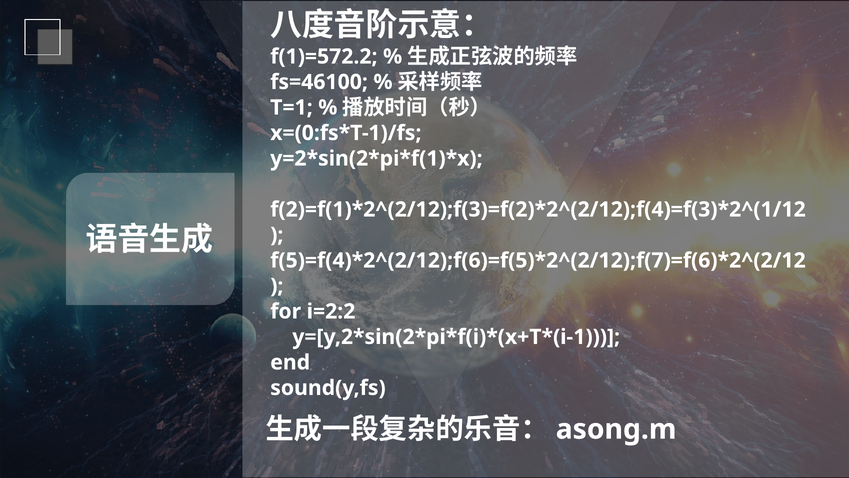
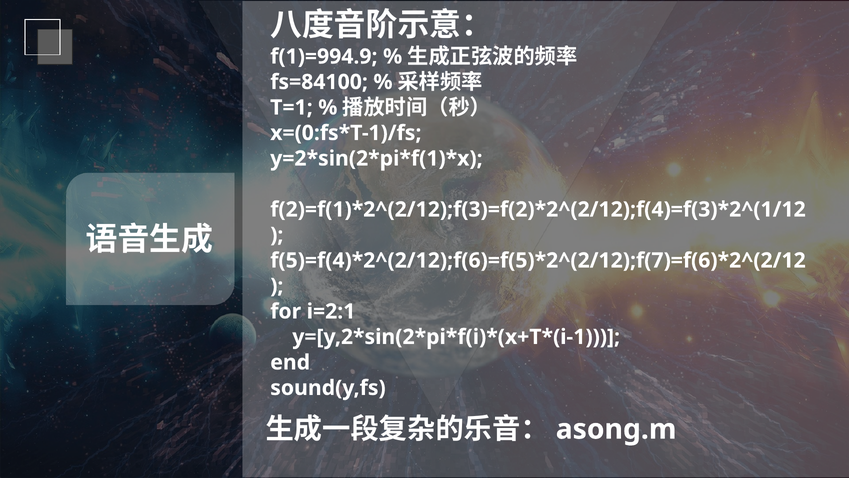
f(1)=572.2: f(1)=572.2 -> f(1)=994.9
fs=46100: fs=46100 -> fs=84100
i=2:2: i=2:2 -> i=2:1
